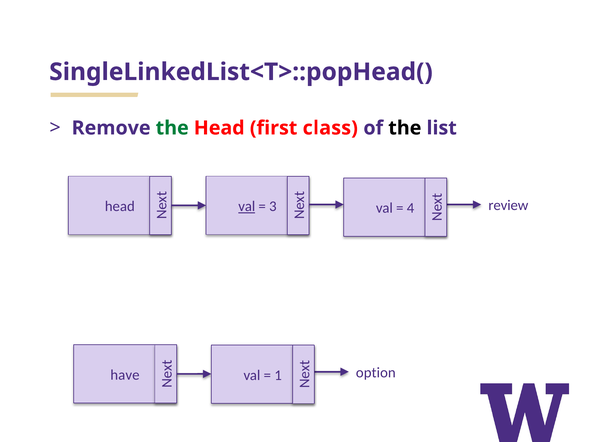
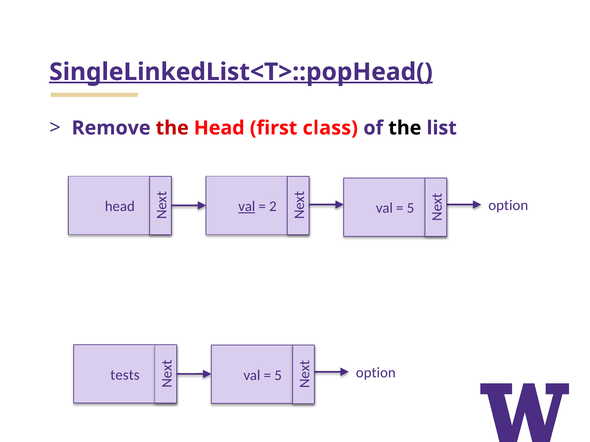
SingleLinkedList<T>::popHead( underline: none -> present
the at (172, 128) colour: green -> red
review at (508, 206): review -> option
3: 3 -> 2
4 at (411, 208): 4 -> 5
have: have -> tests
1 at (278, 376): 1 -> 5
